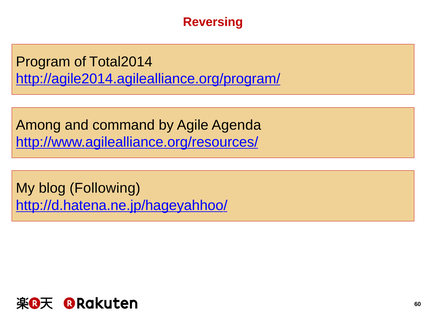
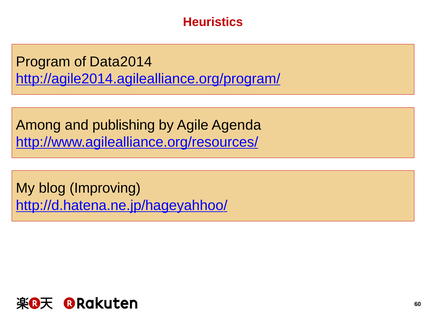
Reversing: Reversing -> Heuristics
Total2014: Total2014 -> Data2014
command: command -> publishing
Following: Following -> Improving
